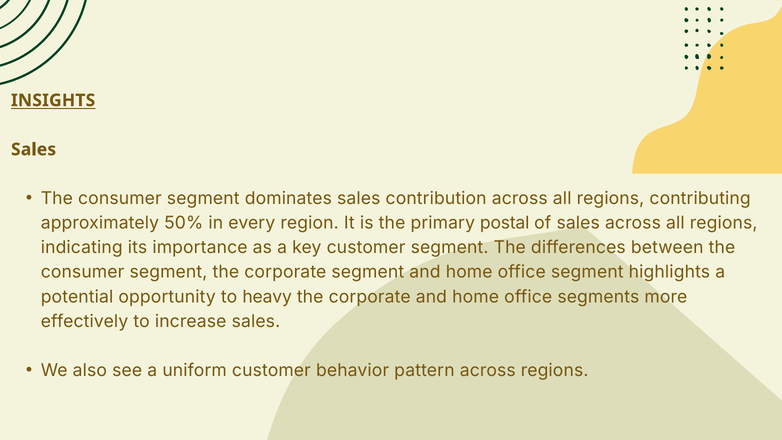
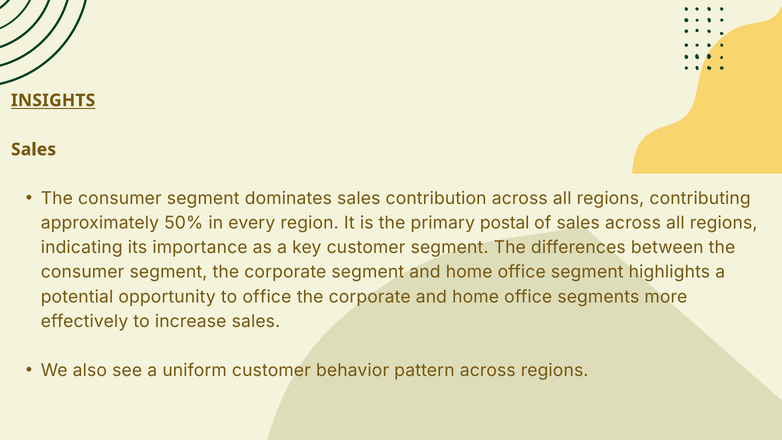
to heavy: heavy -> office
